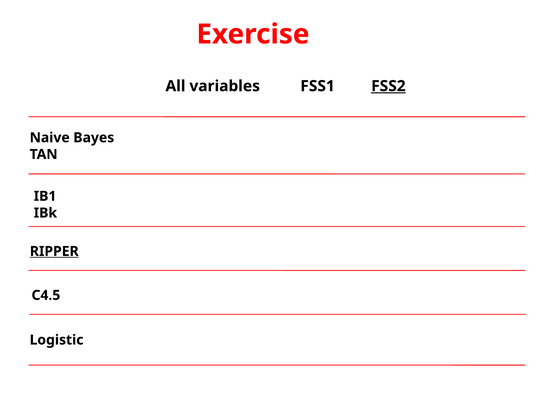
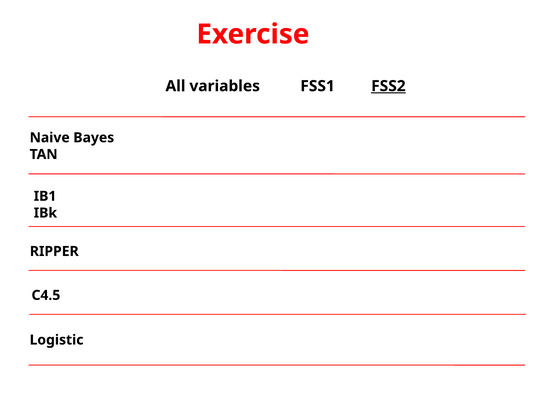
RIPPER underline: present -> none
